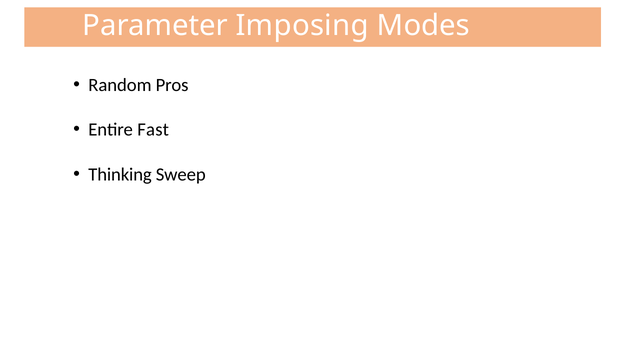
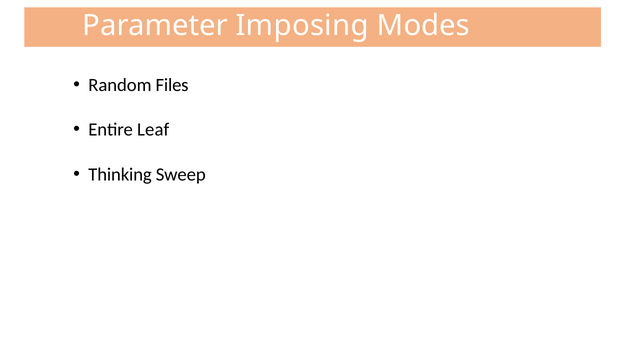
Pros: Pros -> Files
Fast: Fast -> Leaf
